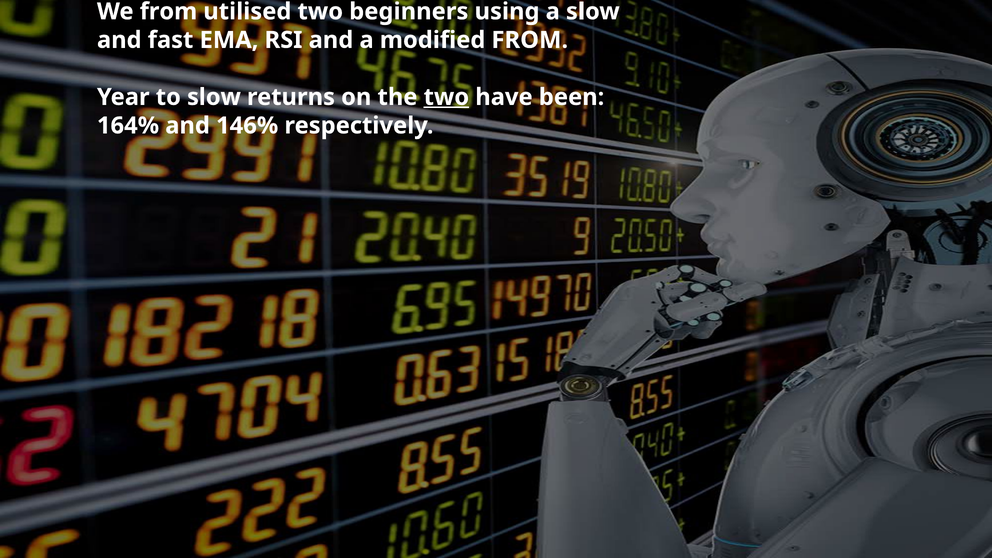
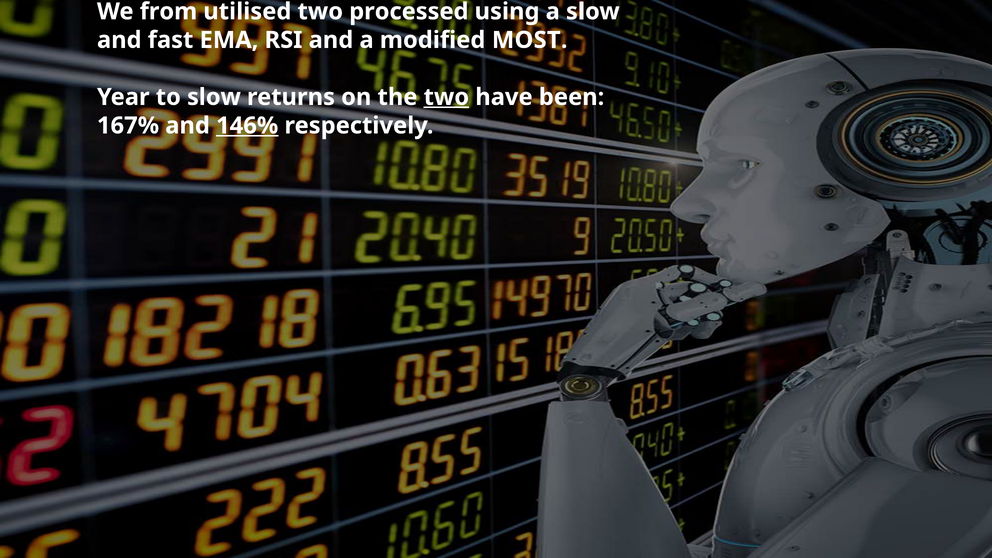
beginners: beginners -> processed
modified FROM: FROM -> MOST
164%: 164% -> 167%
146% underline: none -> present
